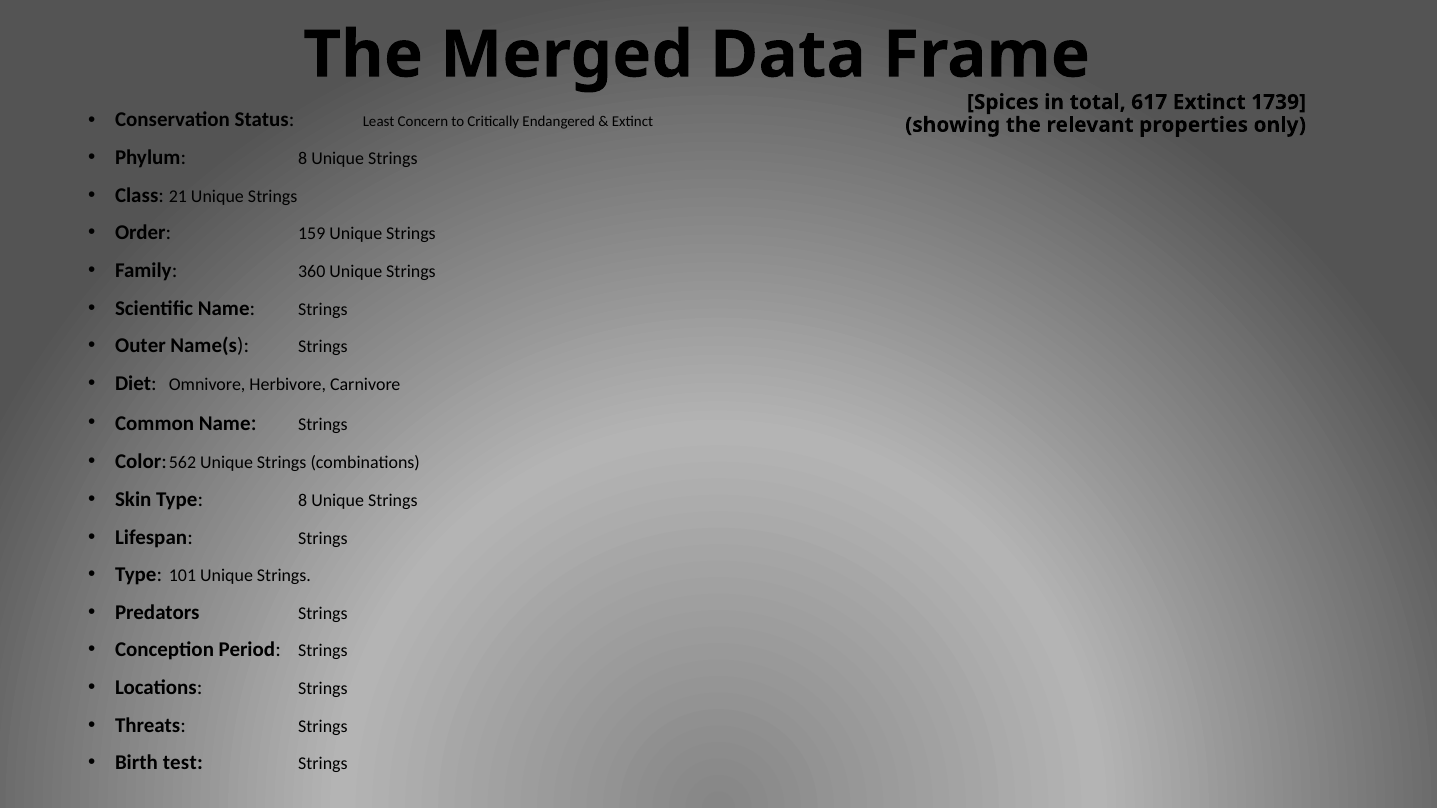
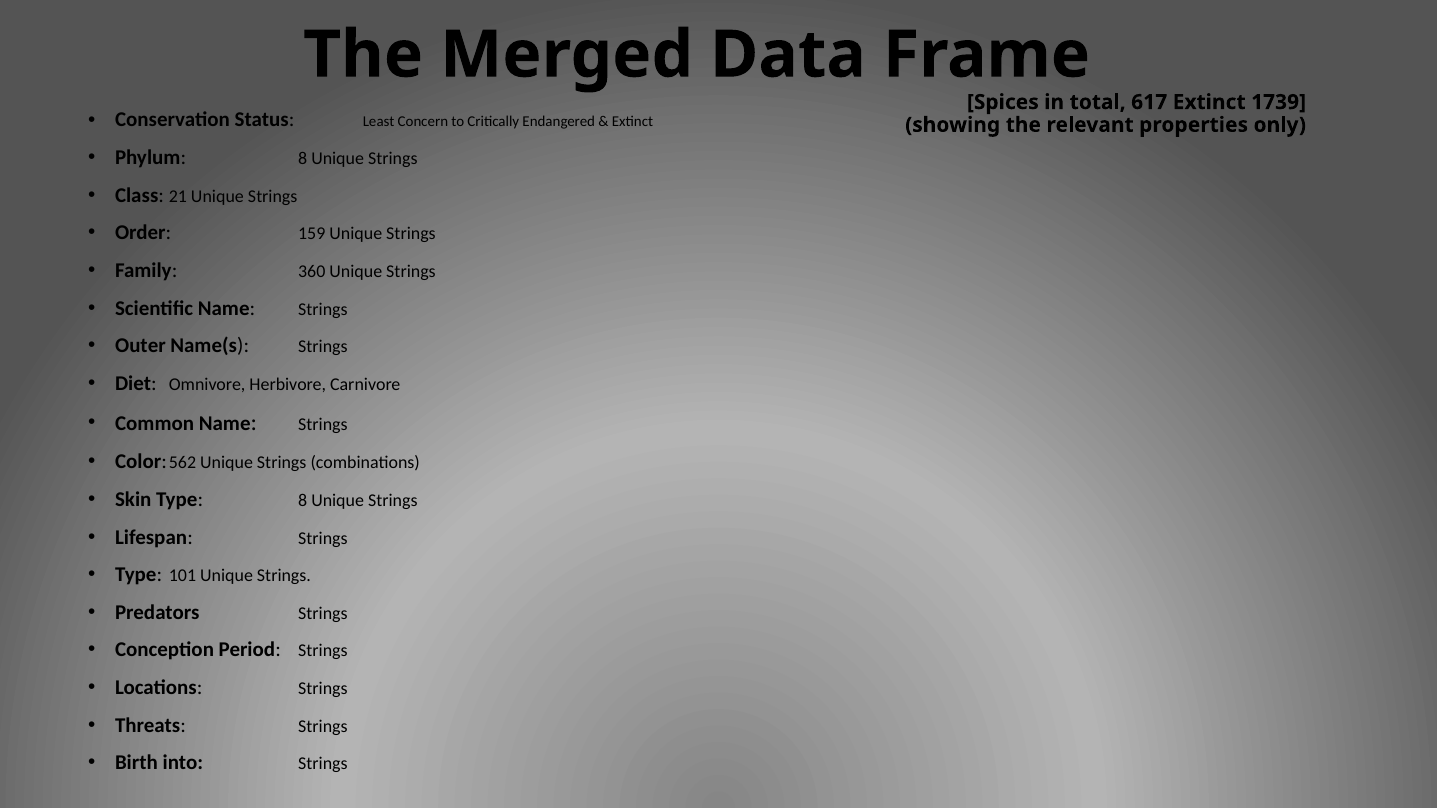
test: test -> into
